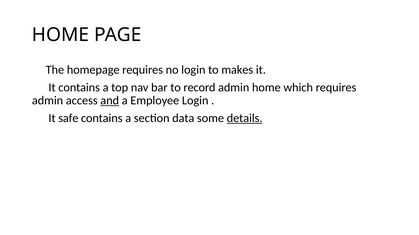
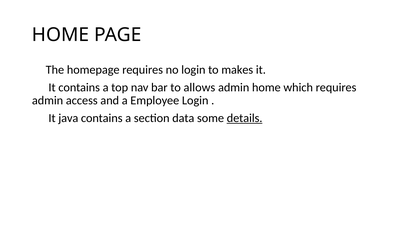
record: record -> allows
and underline: present -> none
safe: safe -> java
